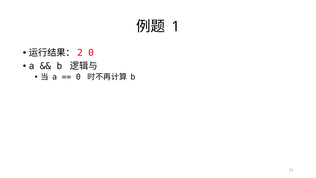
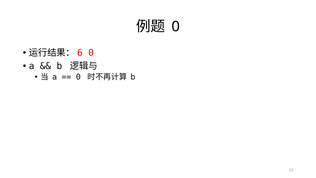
1 at (176, 27): 1 -> 0
2: 2 -> 6
